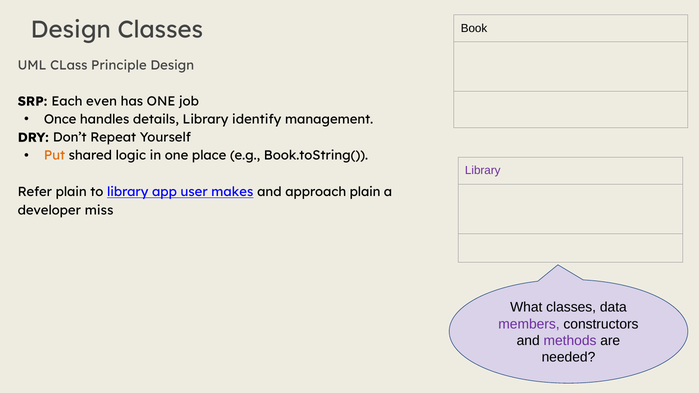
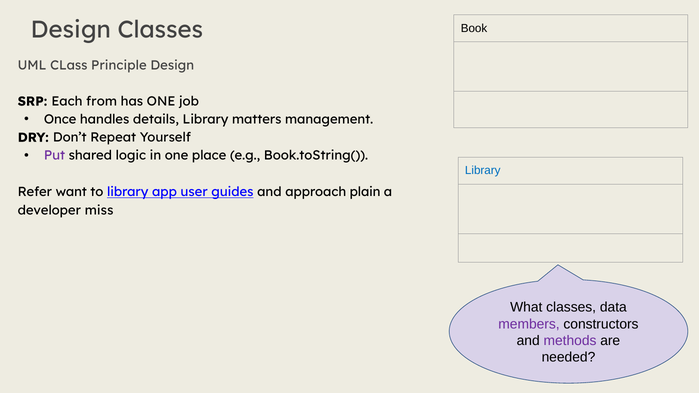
even: even -> from
identify: identify -> matters
Put colour: orange -> purple
Library at (483, 171) colour: purple -> blue
Refer plain: plain -> want
makes: makes -> guides
